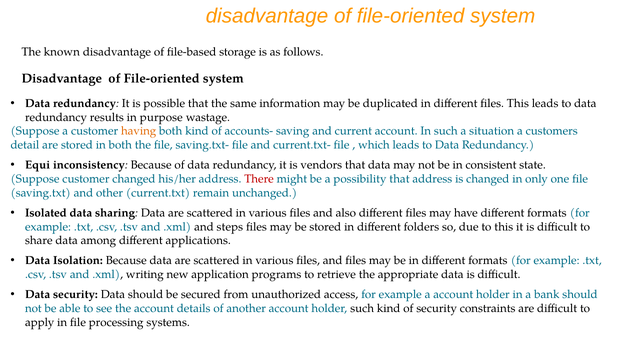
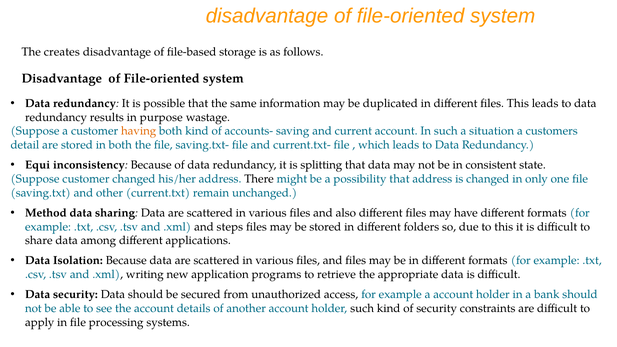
known: known -> creates
vendors: vendors -> splitting
There colour: red -> black
Isolated: Isolated -> Method
